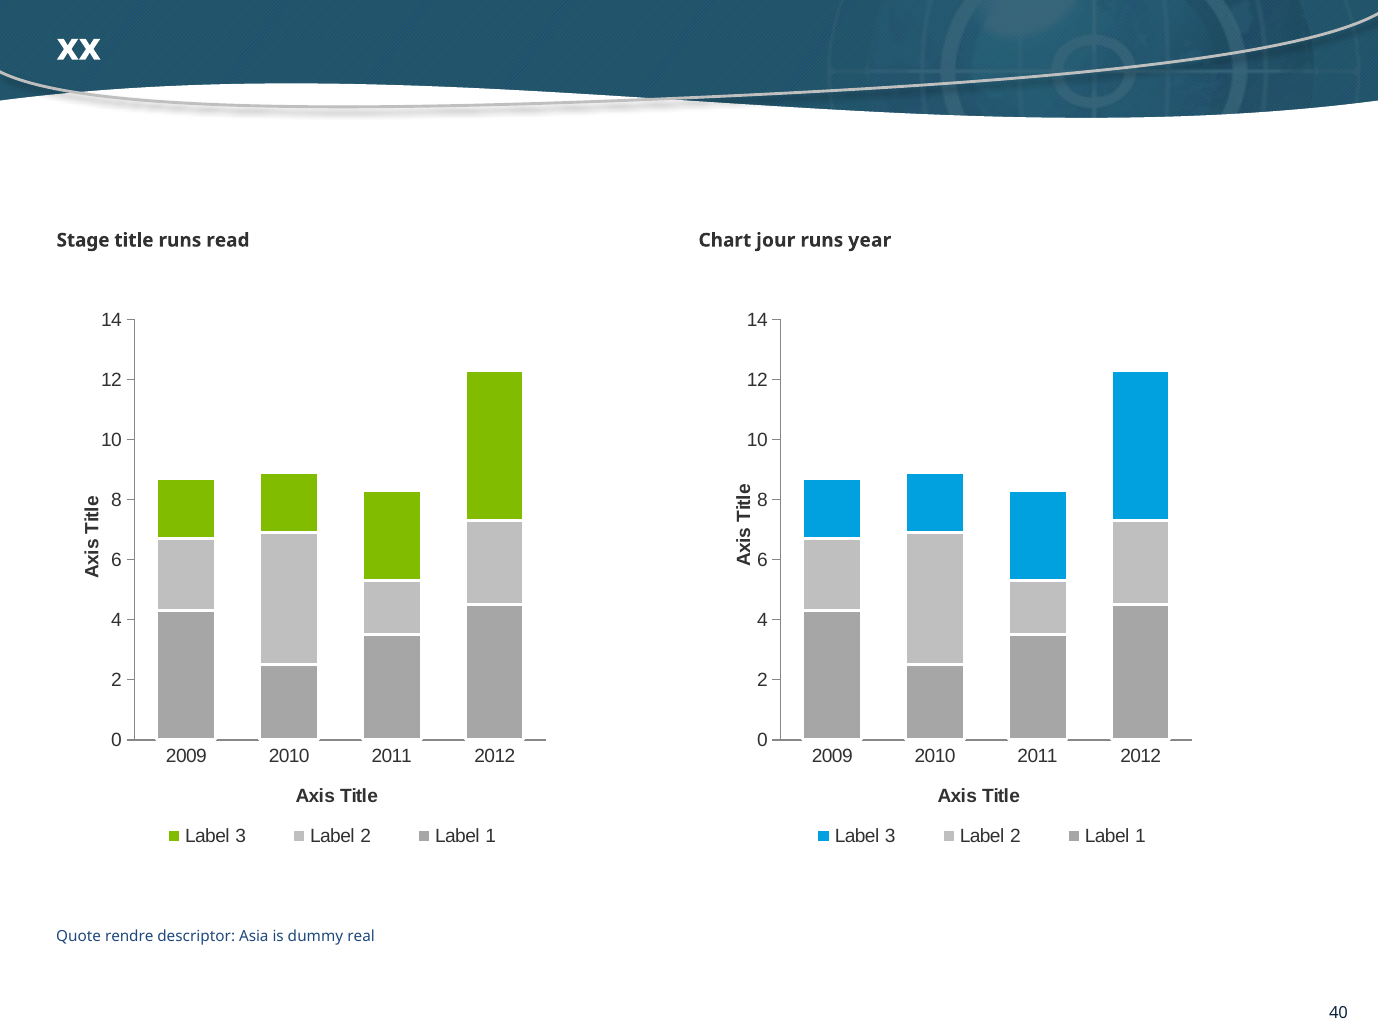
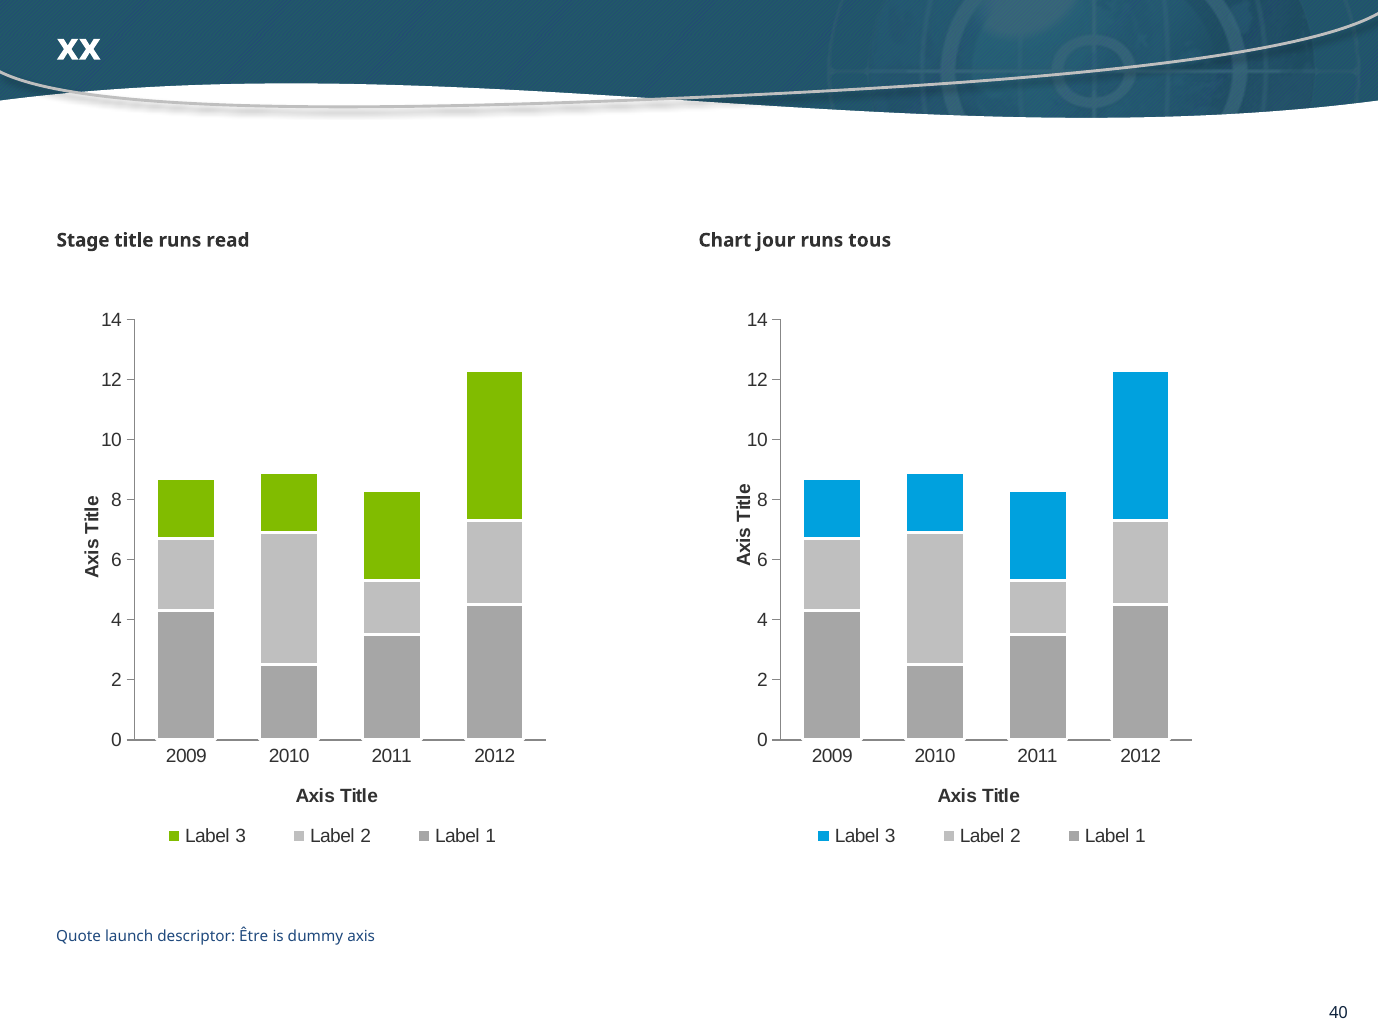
year: year -> tous
rendre: rendre -> launch
Asia: Asia -> Être
dummy real: real -> axis
